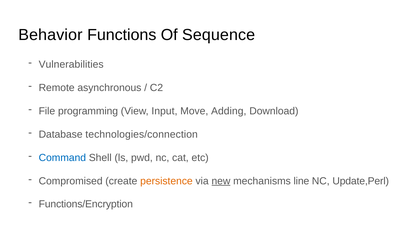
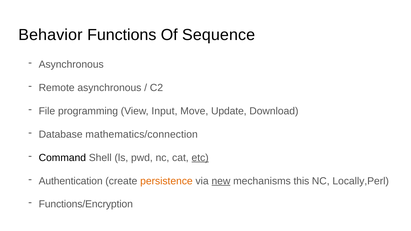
Vulnerabilities at (71, 65): Vulnerabilities -> Asynchronous
Adding: Adding -> Update
technologies/connection: technologies/connection -> mathematics/connection
Command colour: blue -> black
etc underline: none -> present
Compromised: Compromised -> Authentication
line: line -> this
Update,Perl: Update,Perl -> Locally,Perl
